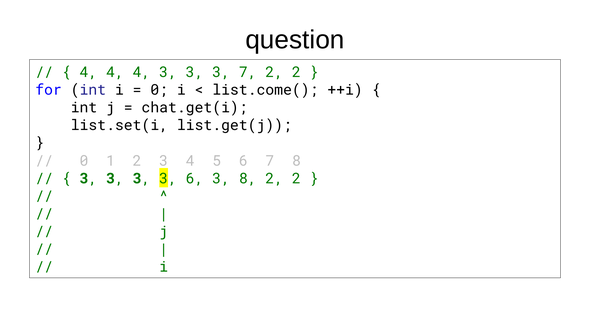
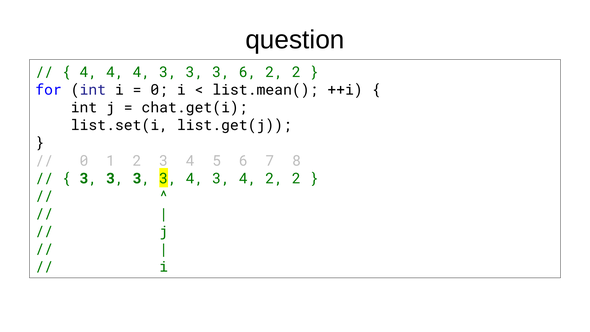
3 7: 7 -> 6
list.come(: list.come( -> list.mean(
3 3 6: 6 -> 4
8 at (248, 178): 8 -> 4
